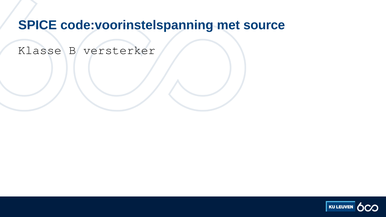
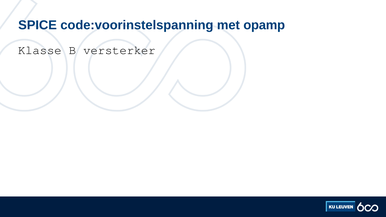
source: source -> opamp
